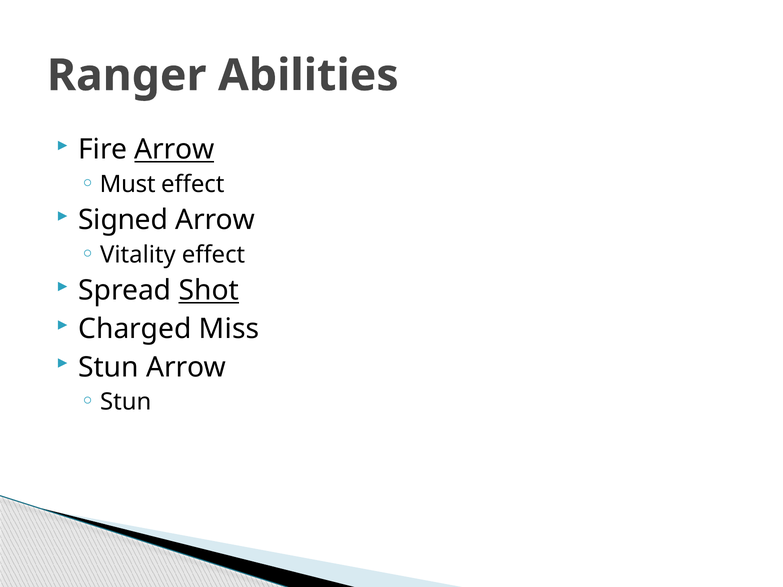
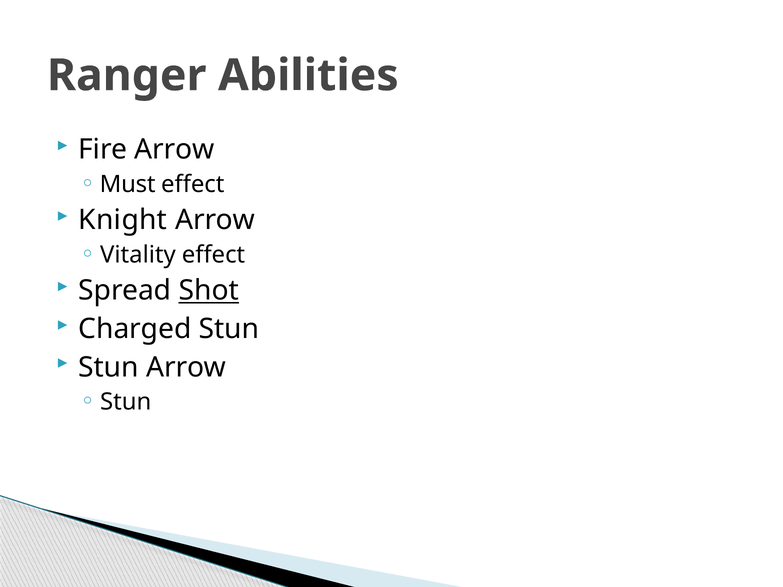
Arrow at (174, 150) underline: present -> none
Signed: Signed -> Knight
Charged Miss: Miss -> Stun
